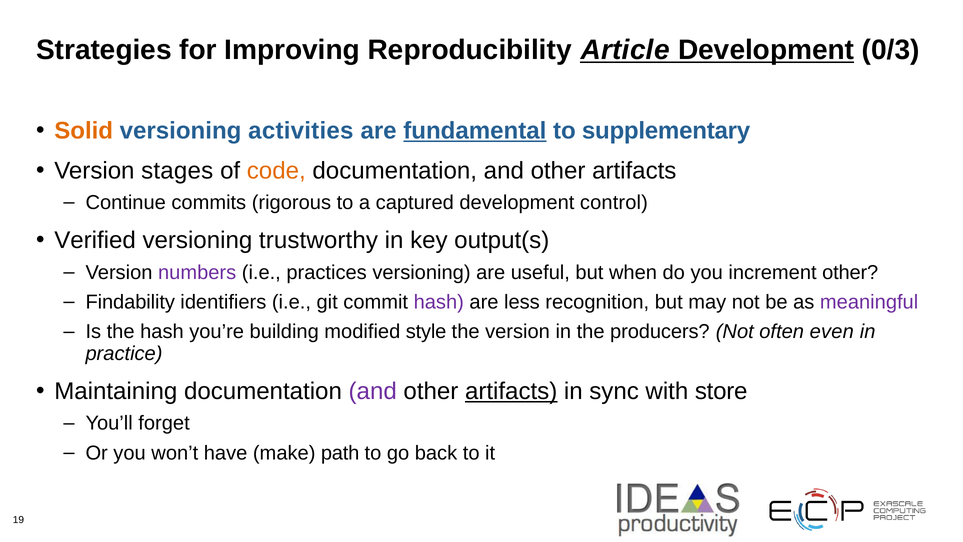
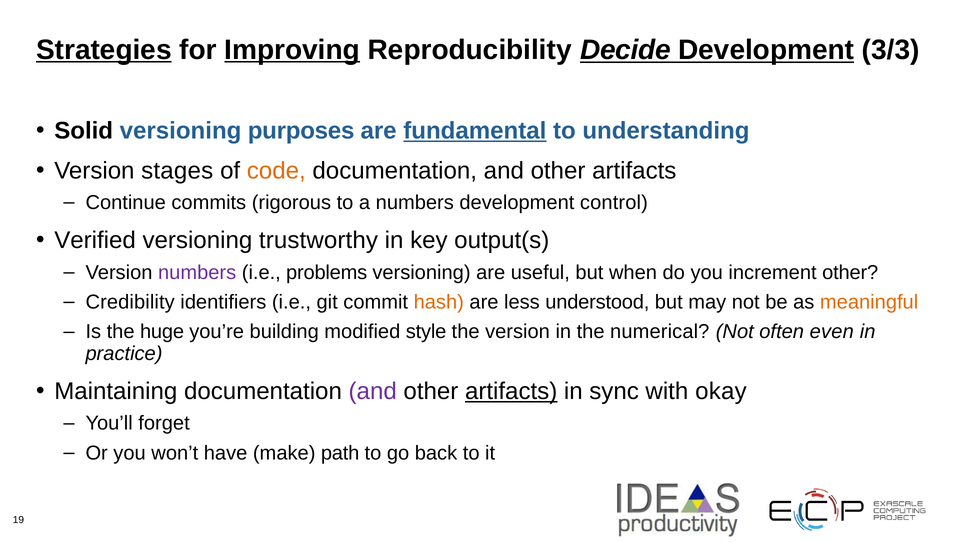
Strategies underline: none -> present
Improving underline: none -> present
Article: Article -> Decide
0/3: 0/3 -> 3/3
Solid colour: orange -> black
activities: activities -> purposes
supplementary: supplementary -> understanding
a captured: captured -> numbers
practices: practices -> problems
Findability: Findability -> Credibility
hash at (439, 302) colour: purple -> orange
recognition: recognition -> understood
meaningful colour: purple -> orange
the hash: hash -> huge
producers: producers -> numerical
store: store -> okay
